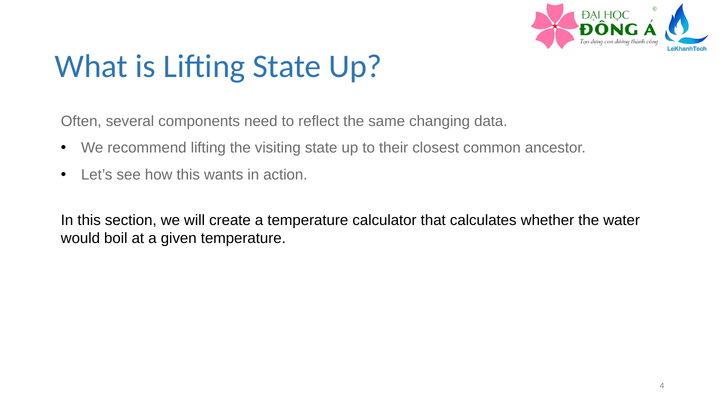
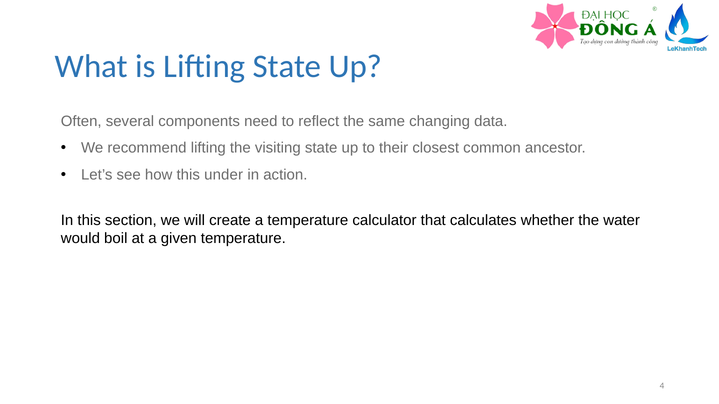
wants: wants -> under
